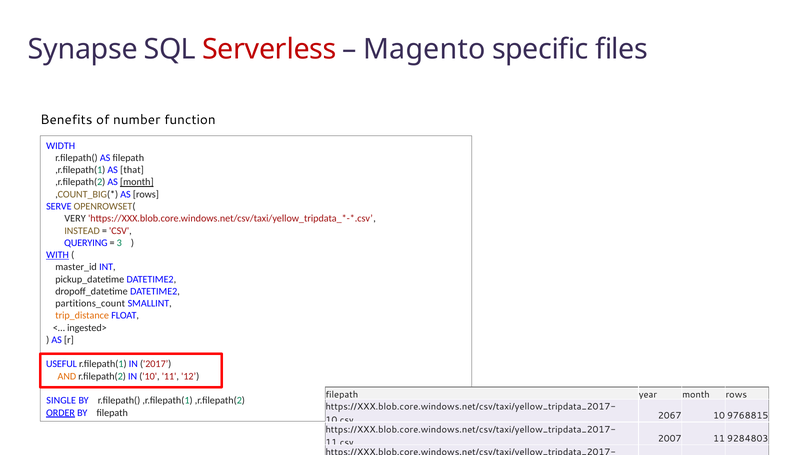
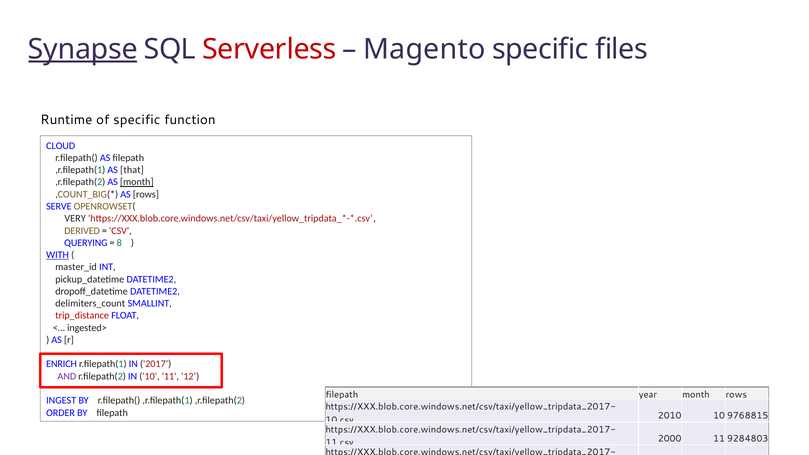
Synapse underline: none -> present
Benefits: Benefits -> Runtime
of number: number -> specific
WIDTH: WIDTH -> CLOUD
INSTEAD: INSTEAD -> DERIVED
3: 3 -> 8
partitions_count: partitions_count -> delimiters_count
trip_distance colour: orange -> red
USEFUL: USEFUL -> ENRICH
AND colour: orange -> purple
SINGLE: SINGLE -> INGEST
ORDER underline: present -> none
2067: 2067 -> 2010
2007: 2007 -> 2000
